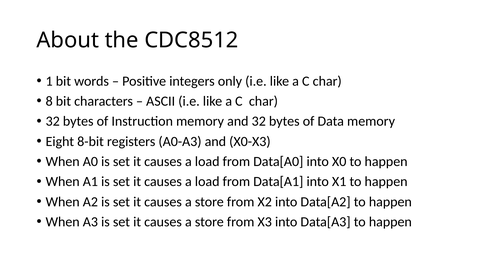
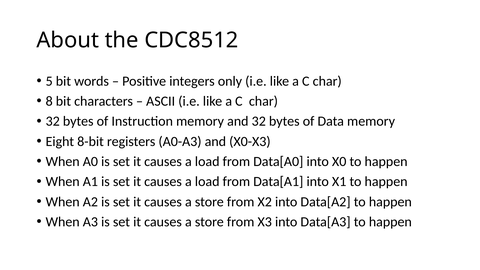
1: 1 -> 5
